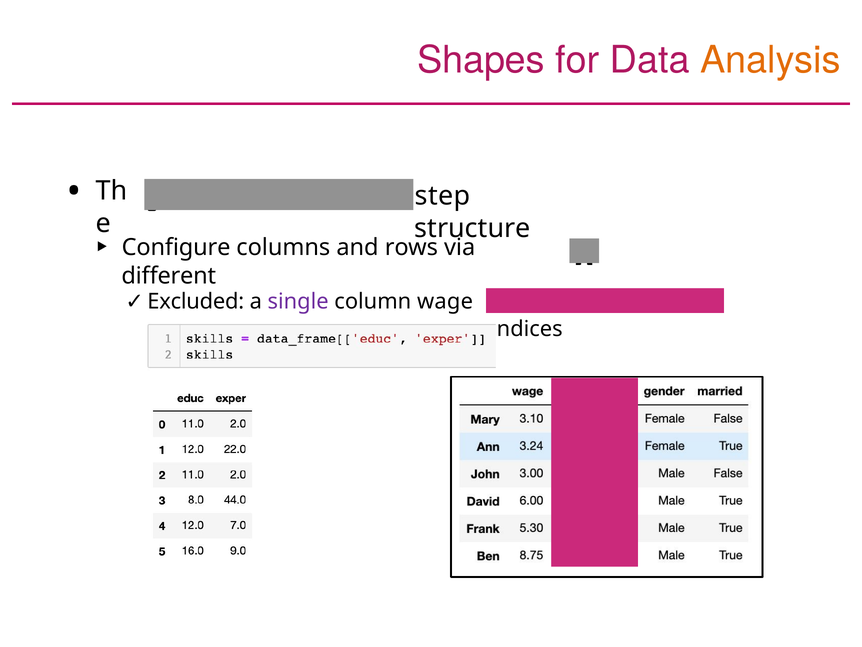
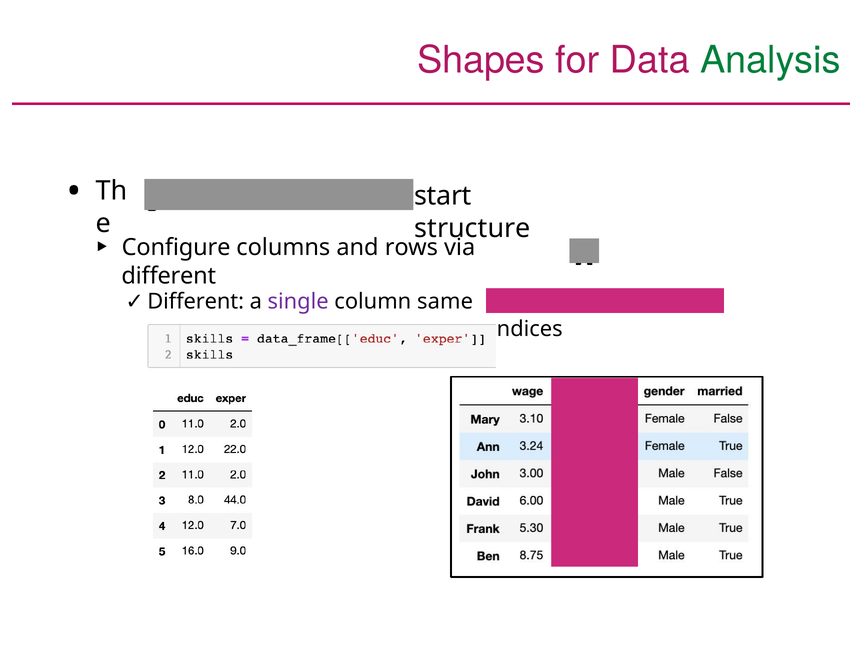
Analysis colour: orange -> green
step: step -> start
Excluded at (196, 302): Excluded -> Different
wage: wage -> same
